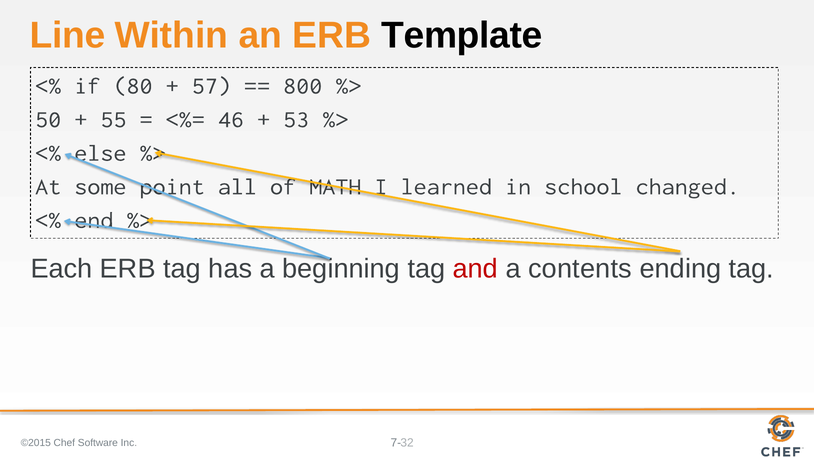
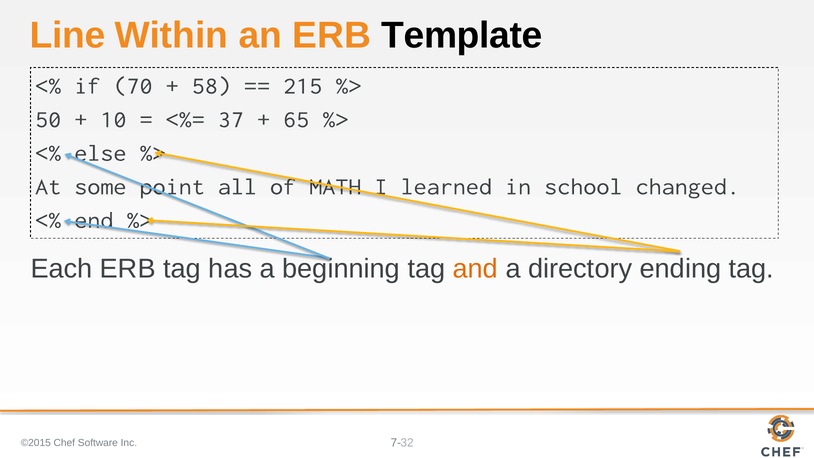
80: 80 -> 70
57: 57 -> 58
800: 800 -> 215
55: 55 -> 10
46: 46 -> 37
53: 53 -> 65
and colour: red -> orange
contents: contents -> directory
